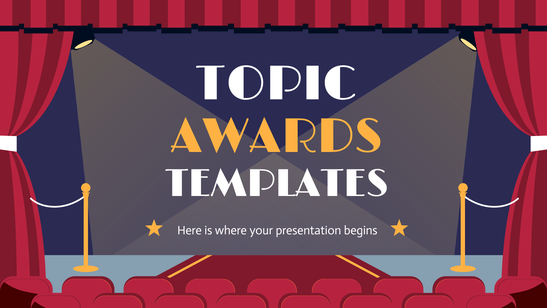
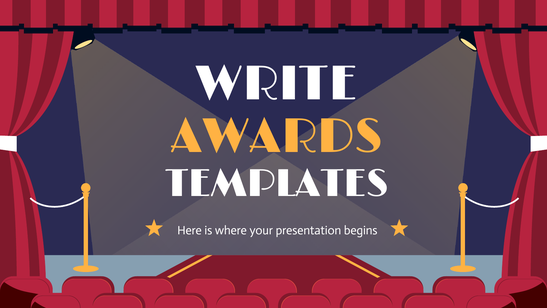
TOPIC: TOPIC -> WRITE
